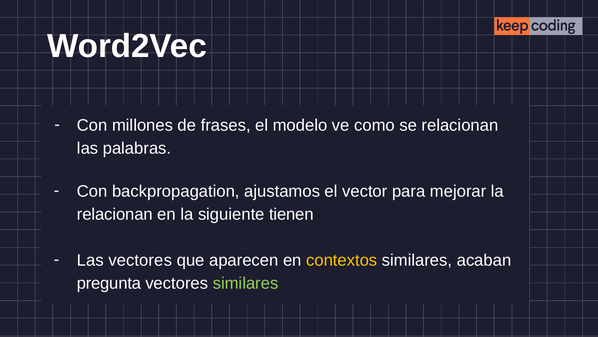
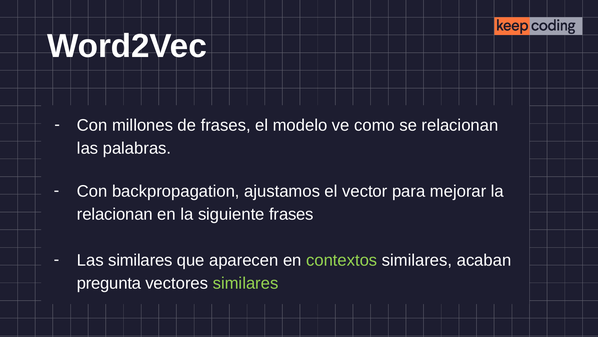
siguiente tienen: tienen -> frases
Las vectores: vectores -> similares
contextos colour: yellow -> light green
